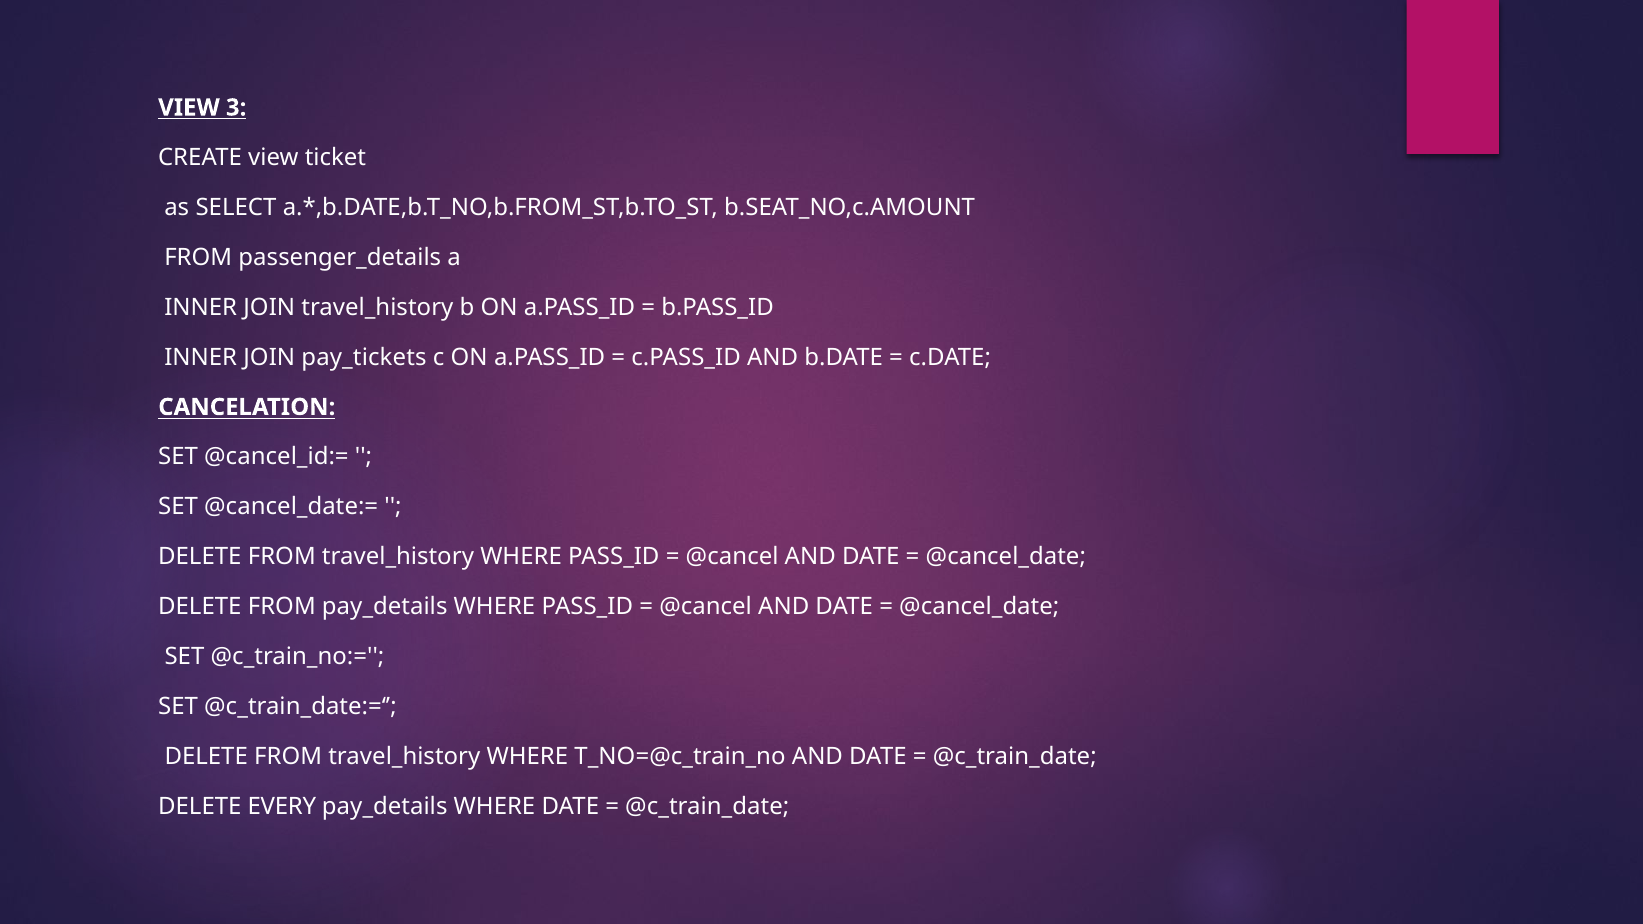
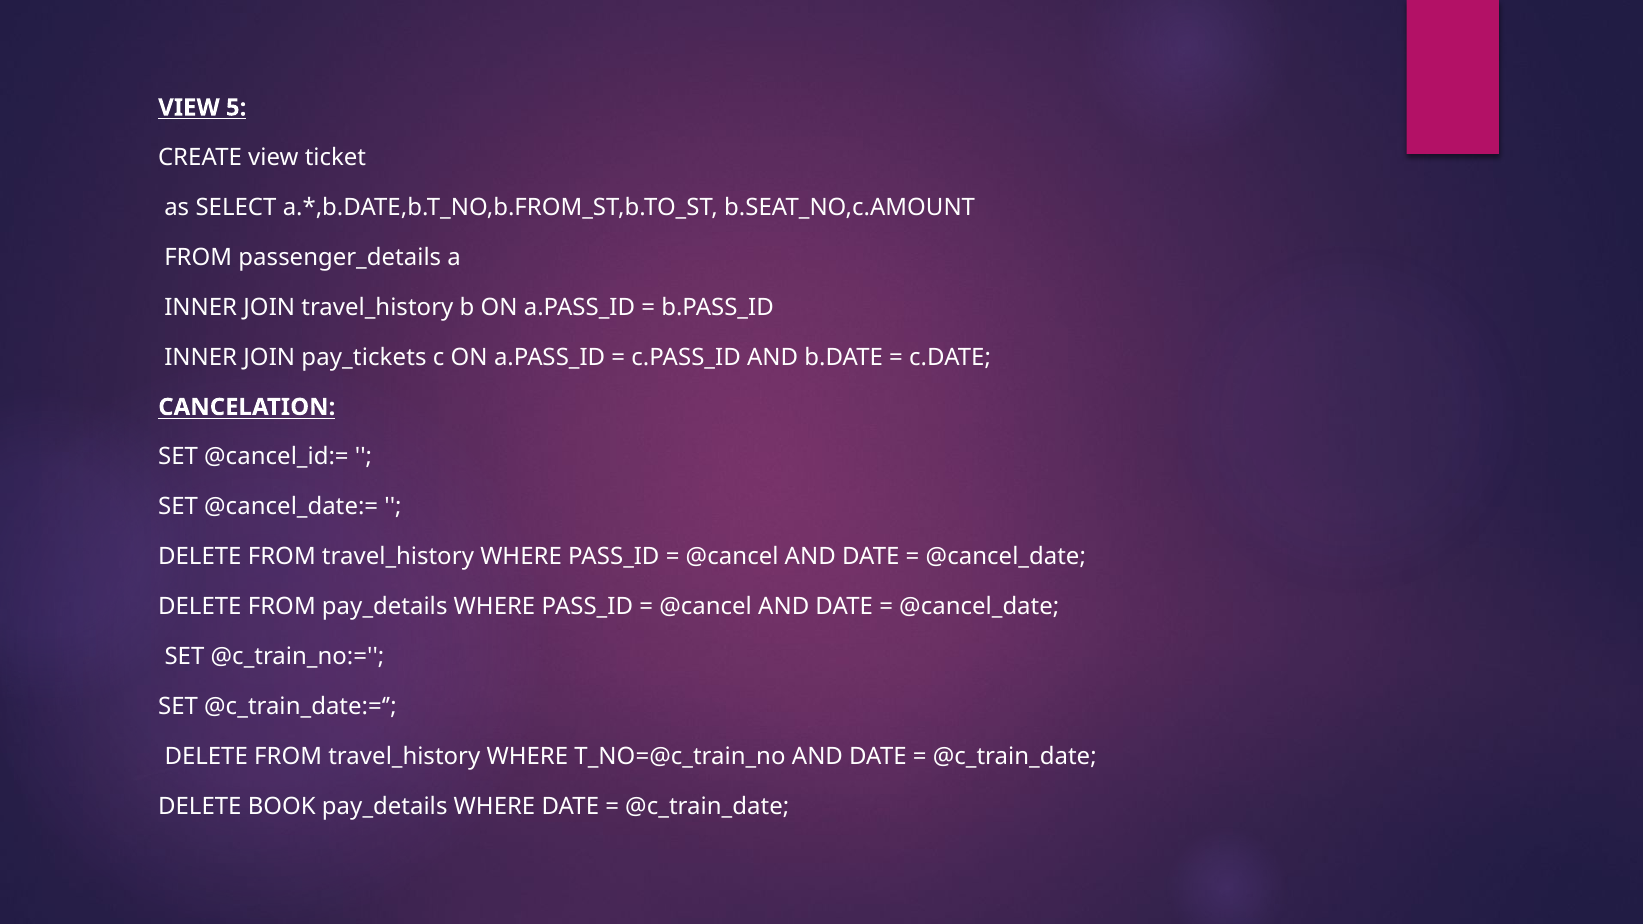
3: 3 -> 5
EVERY: EVERY -> BOOK
